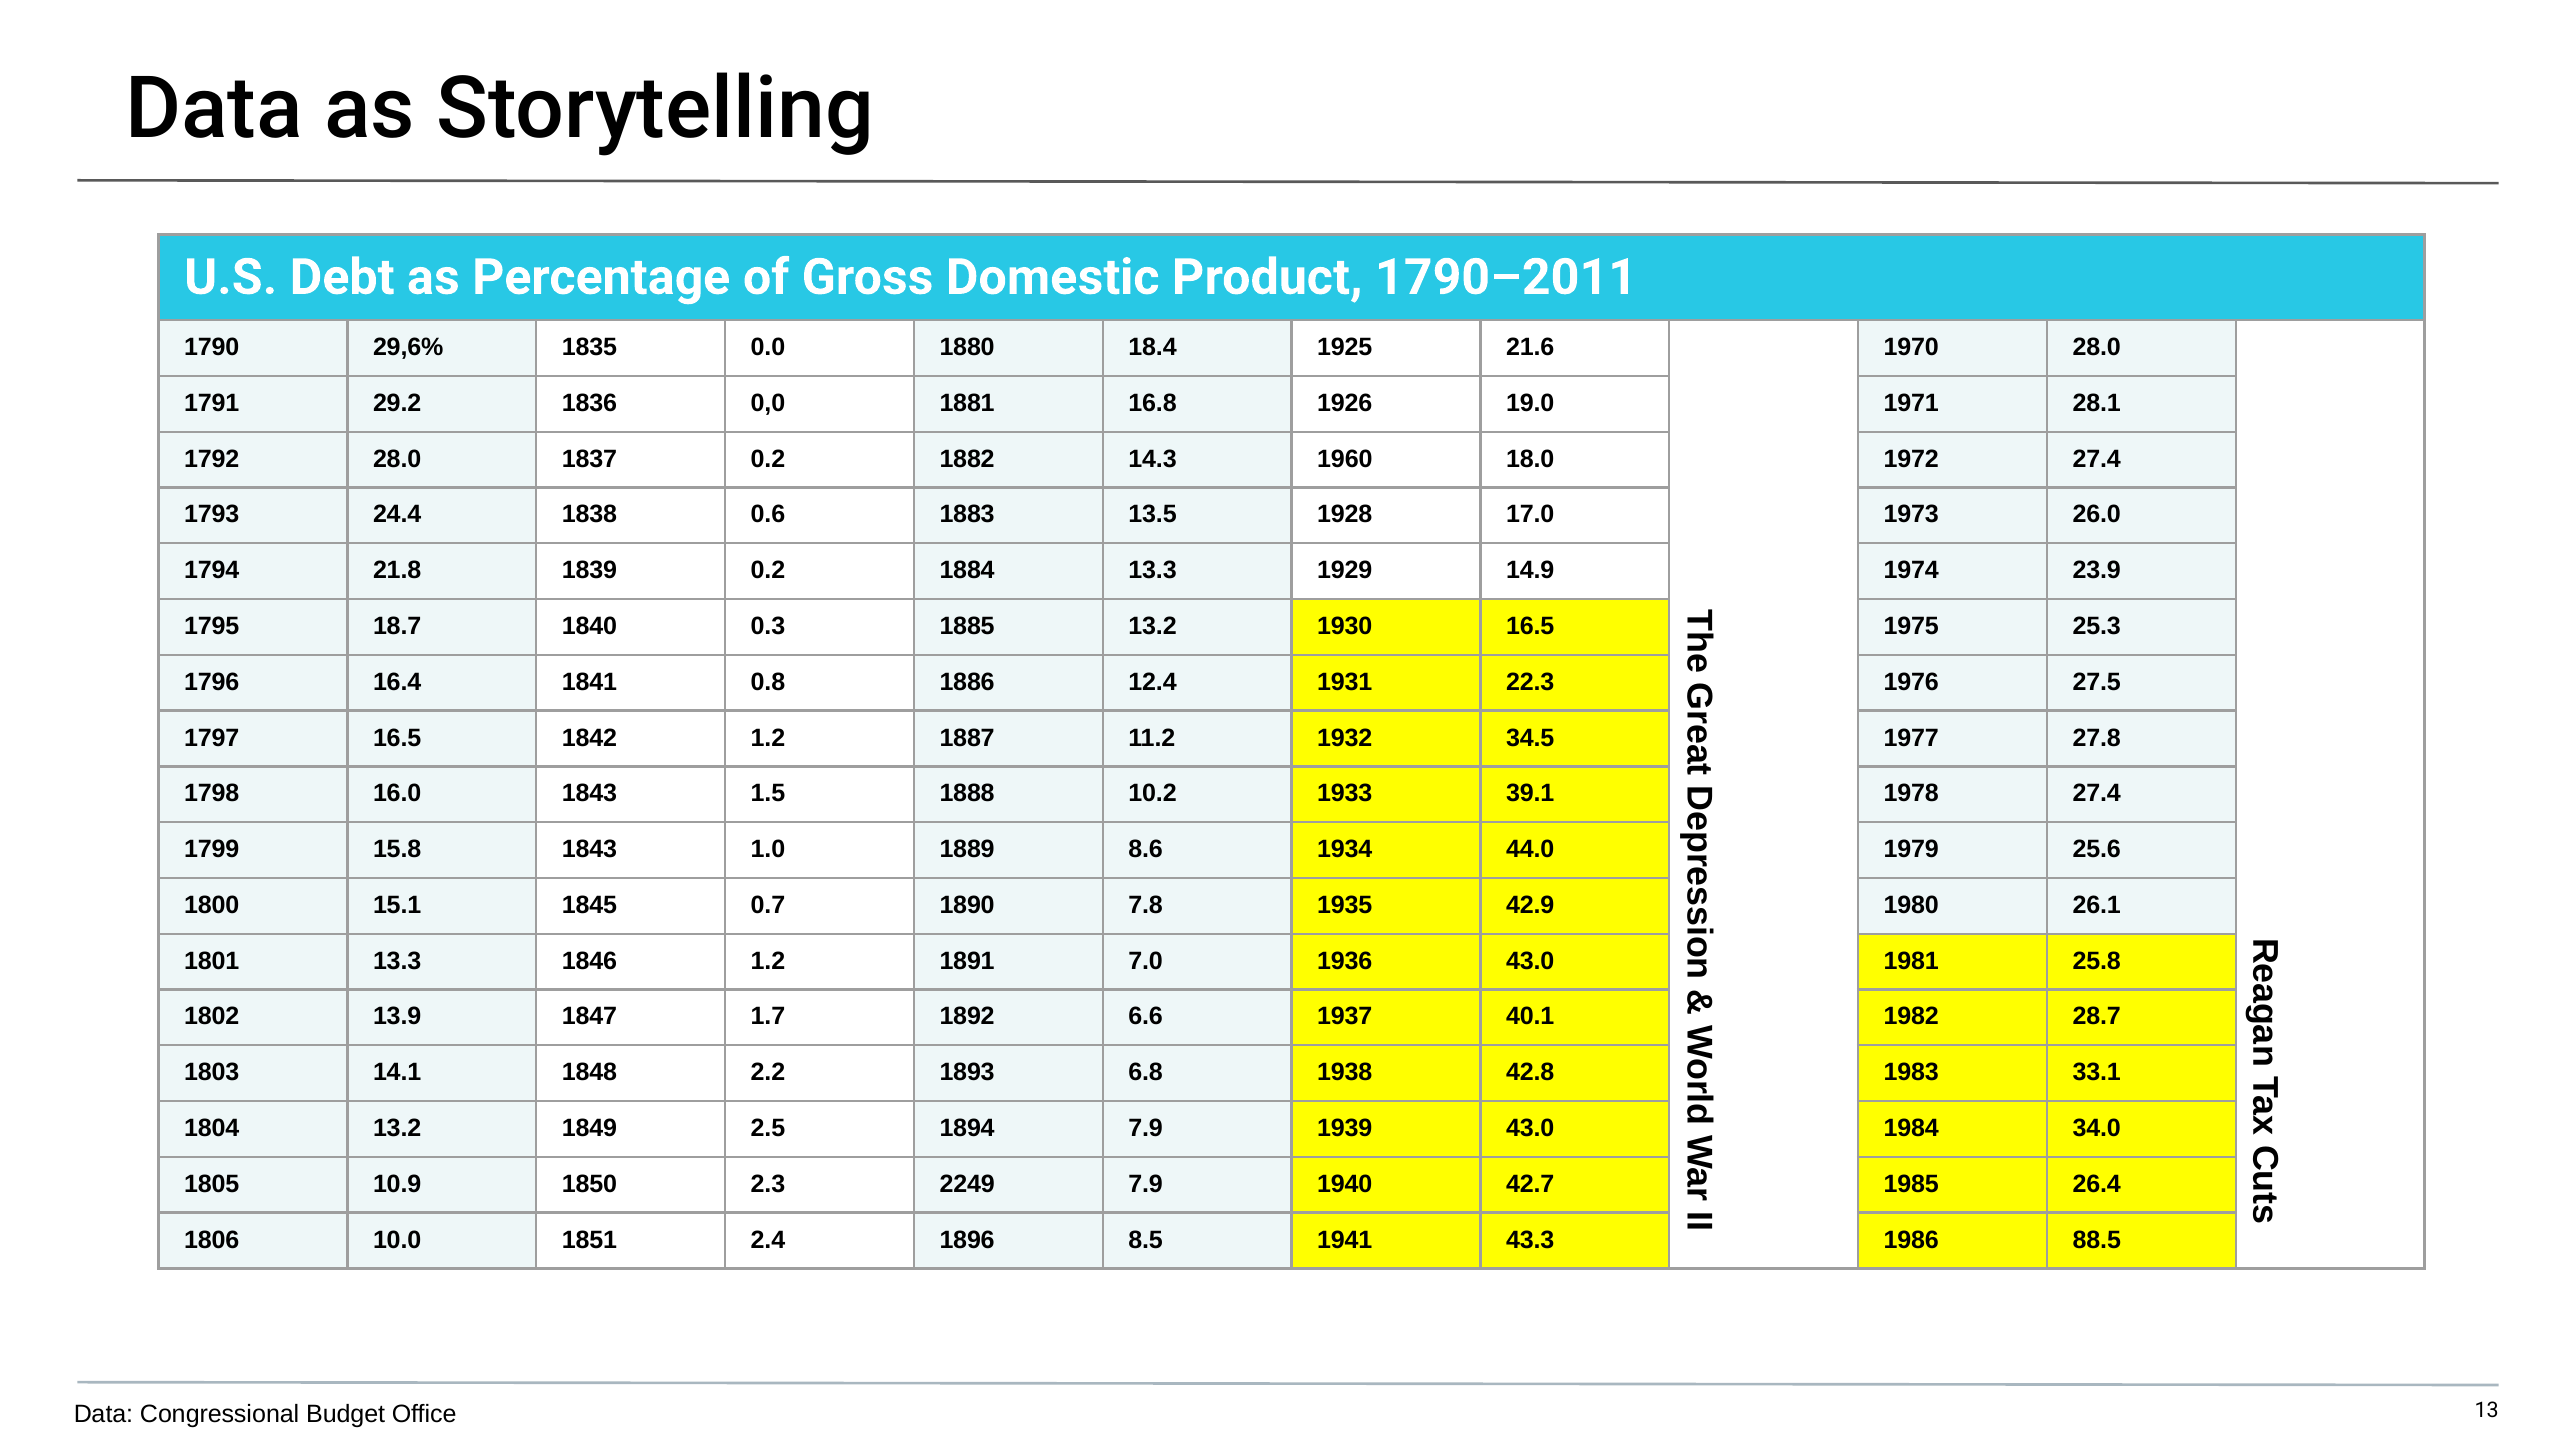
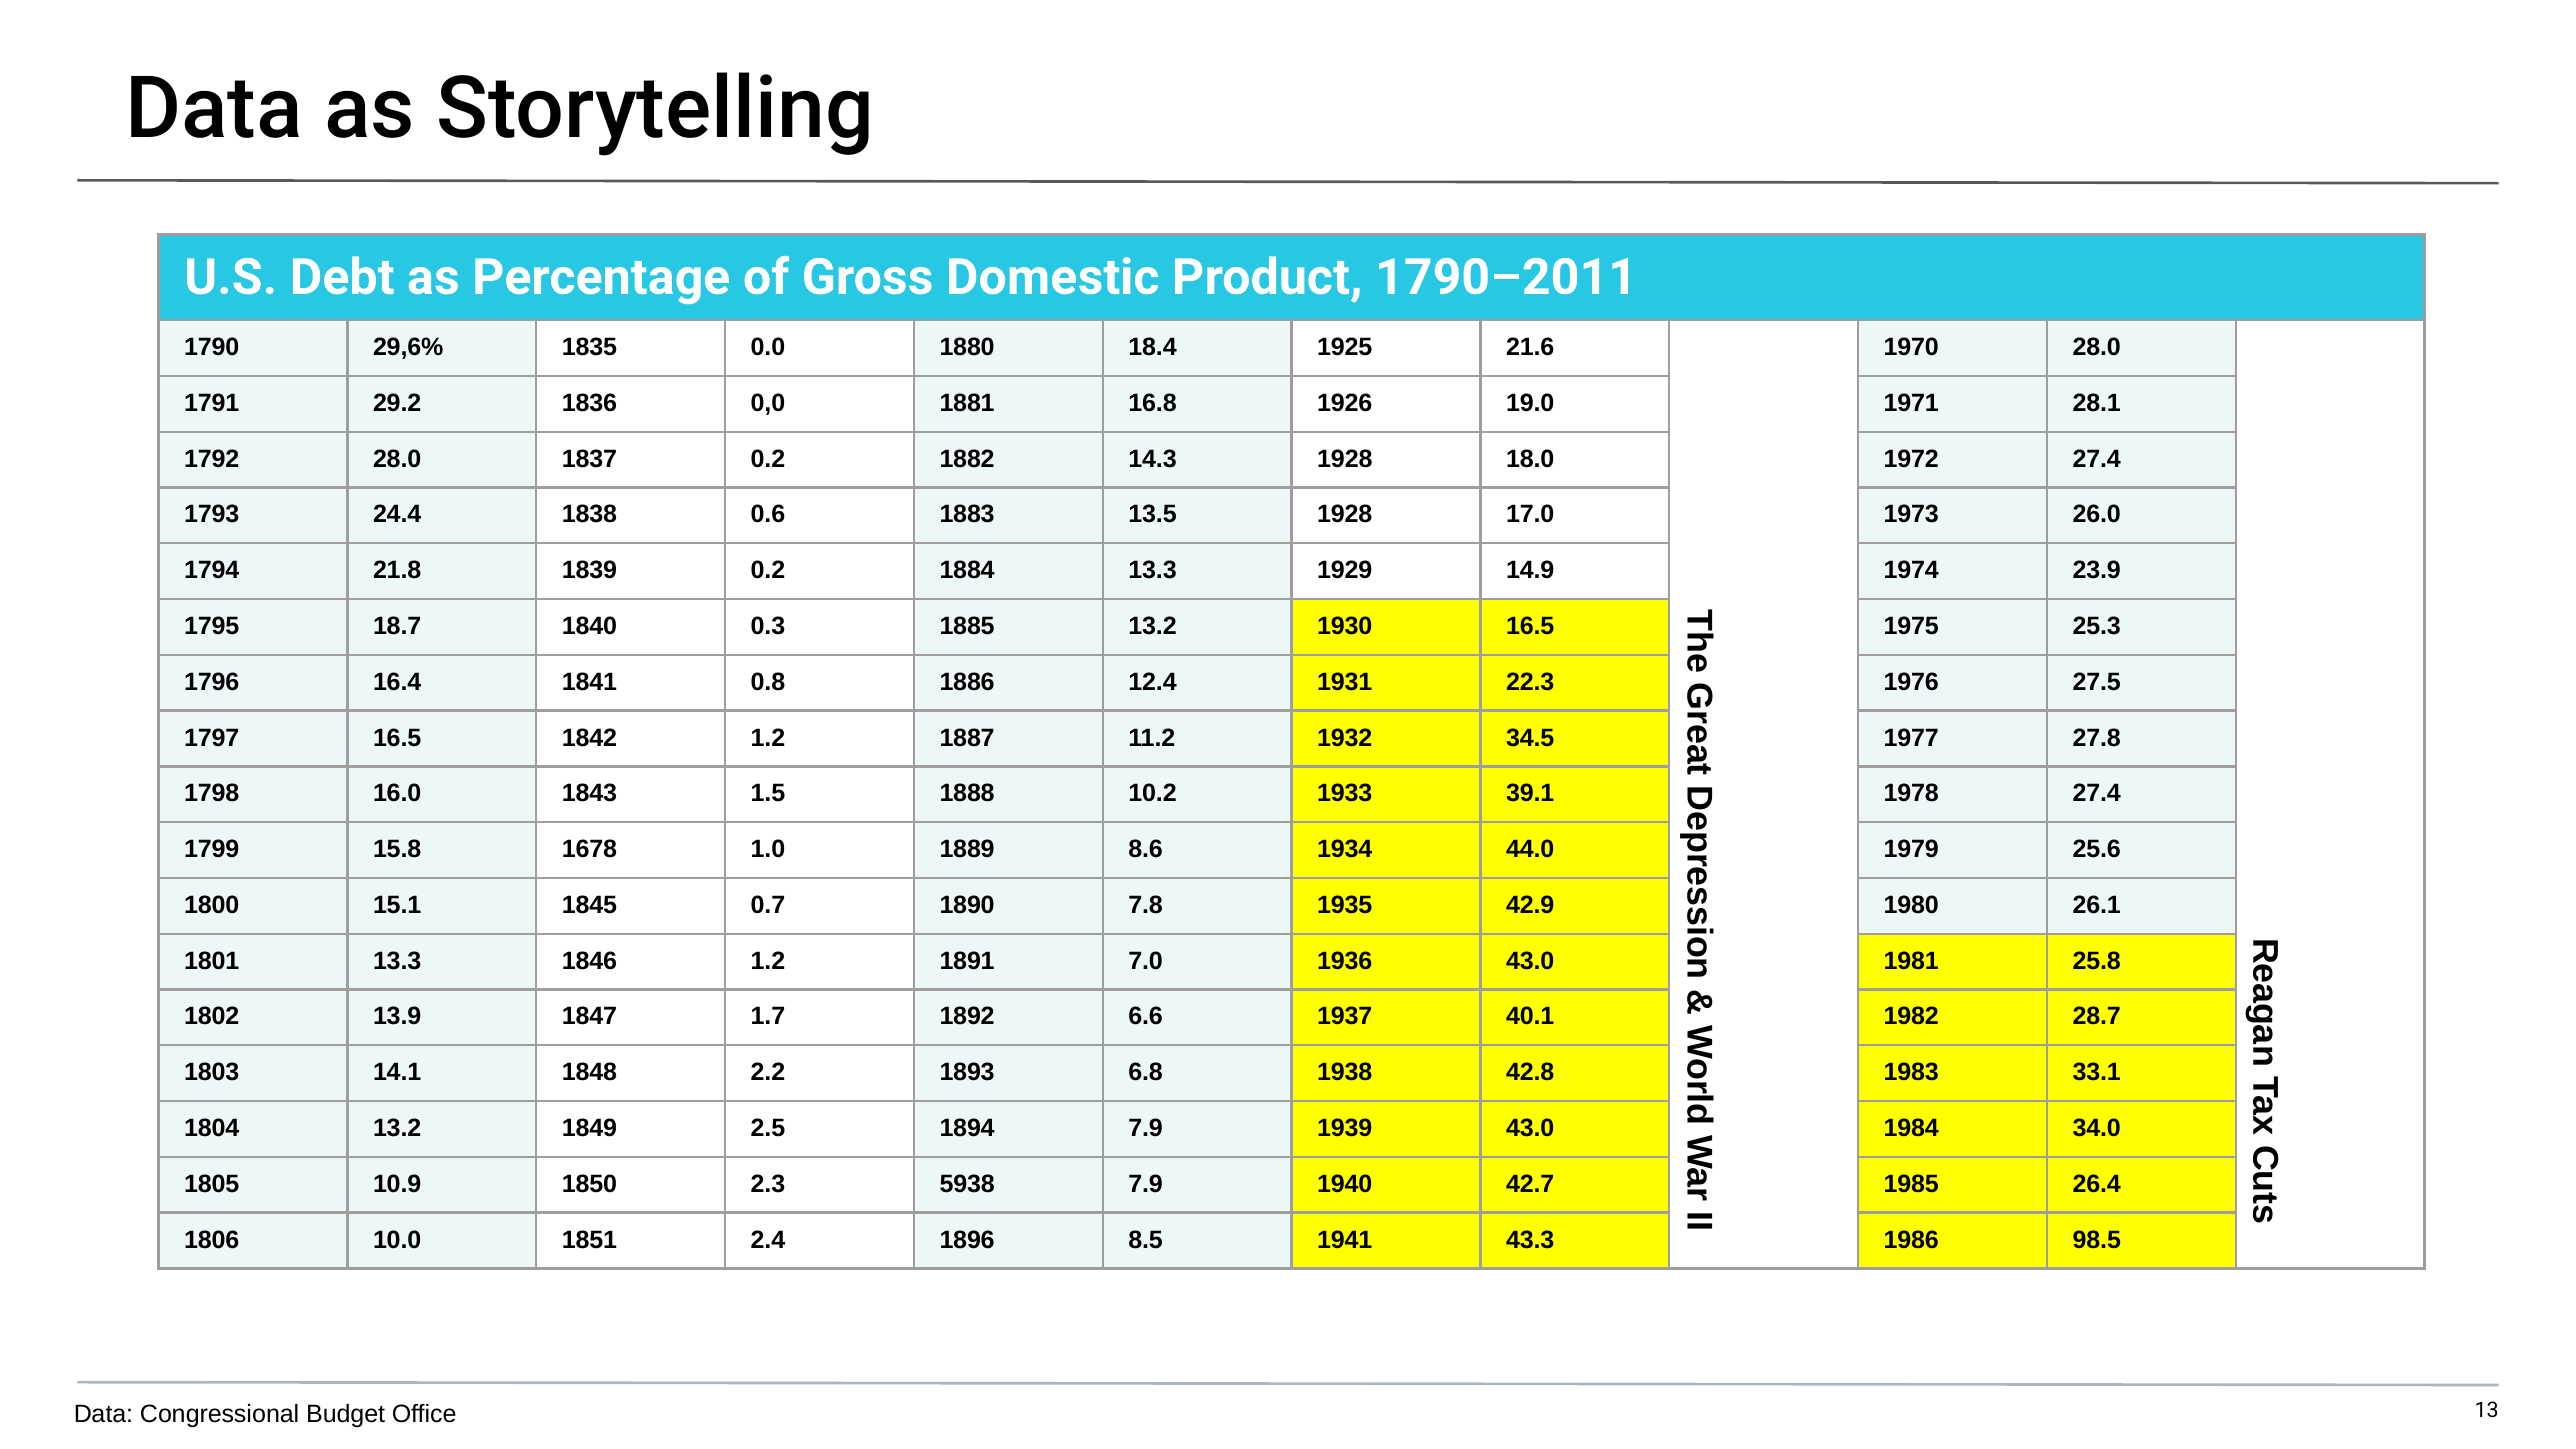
14.3 1960: 1960 -> 1928
15.8 1843: 1843 -> 1678
2249: 2249 -> 5938
88.5: 88.5 -> 98.5
